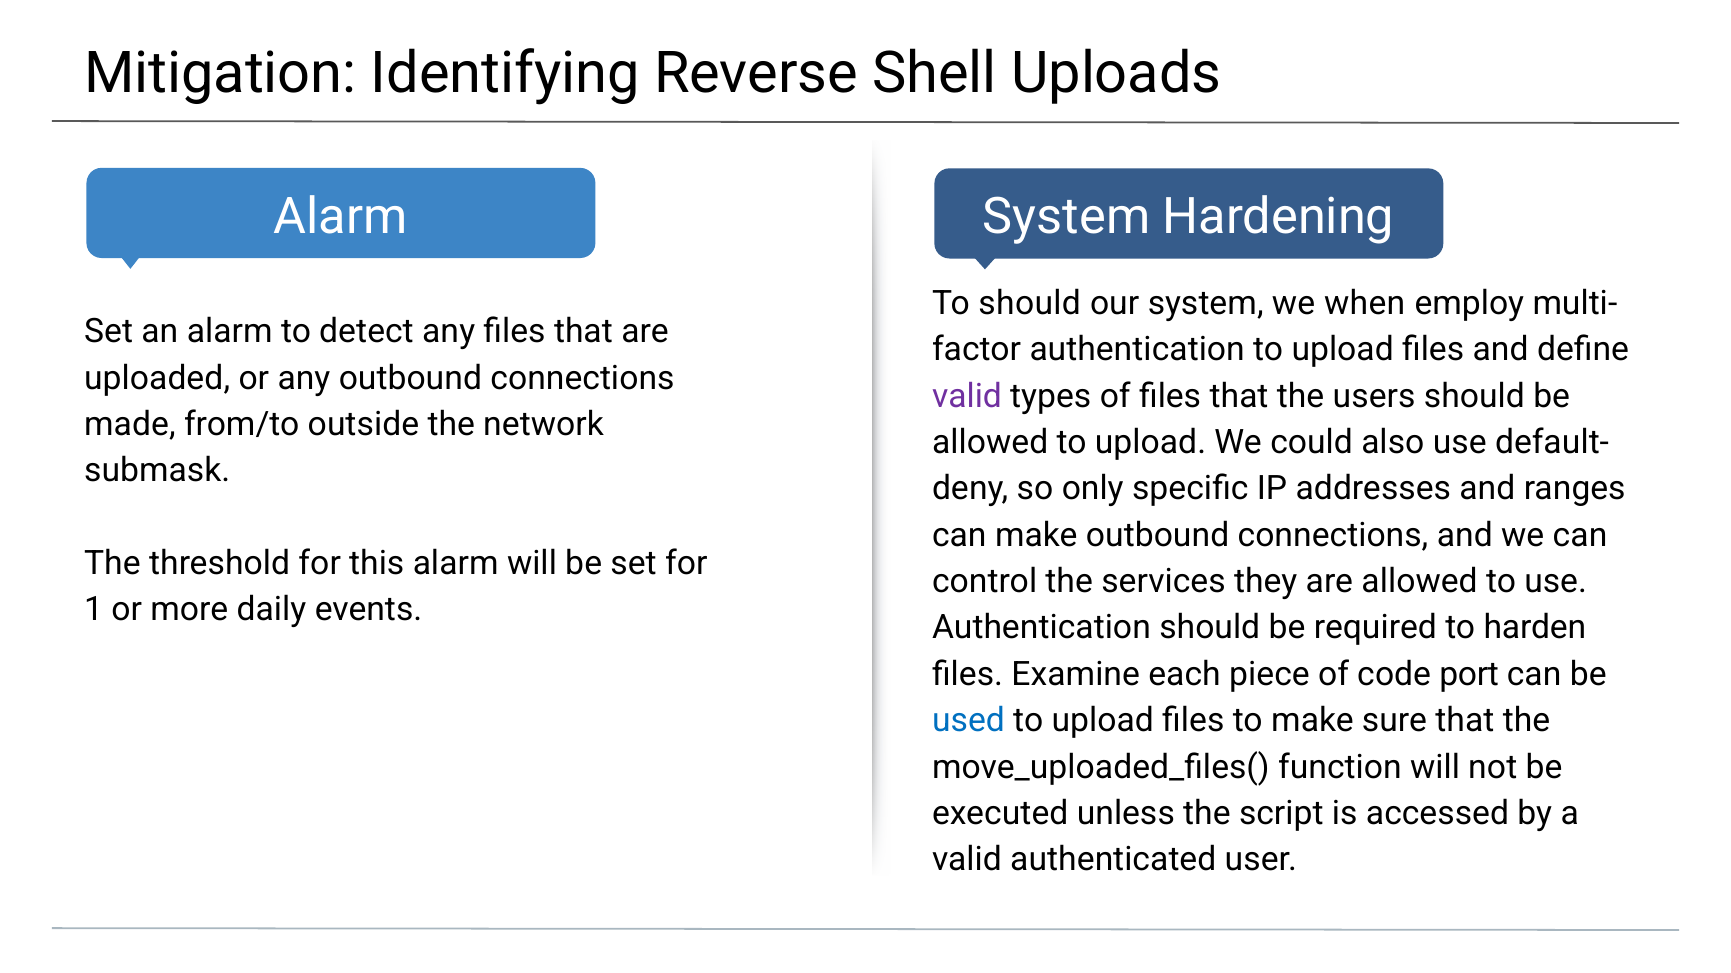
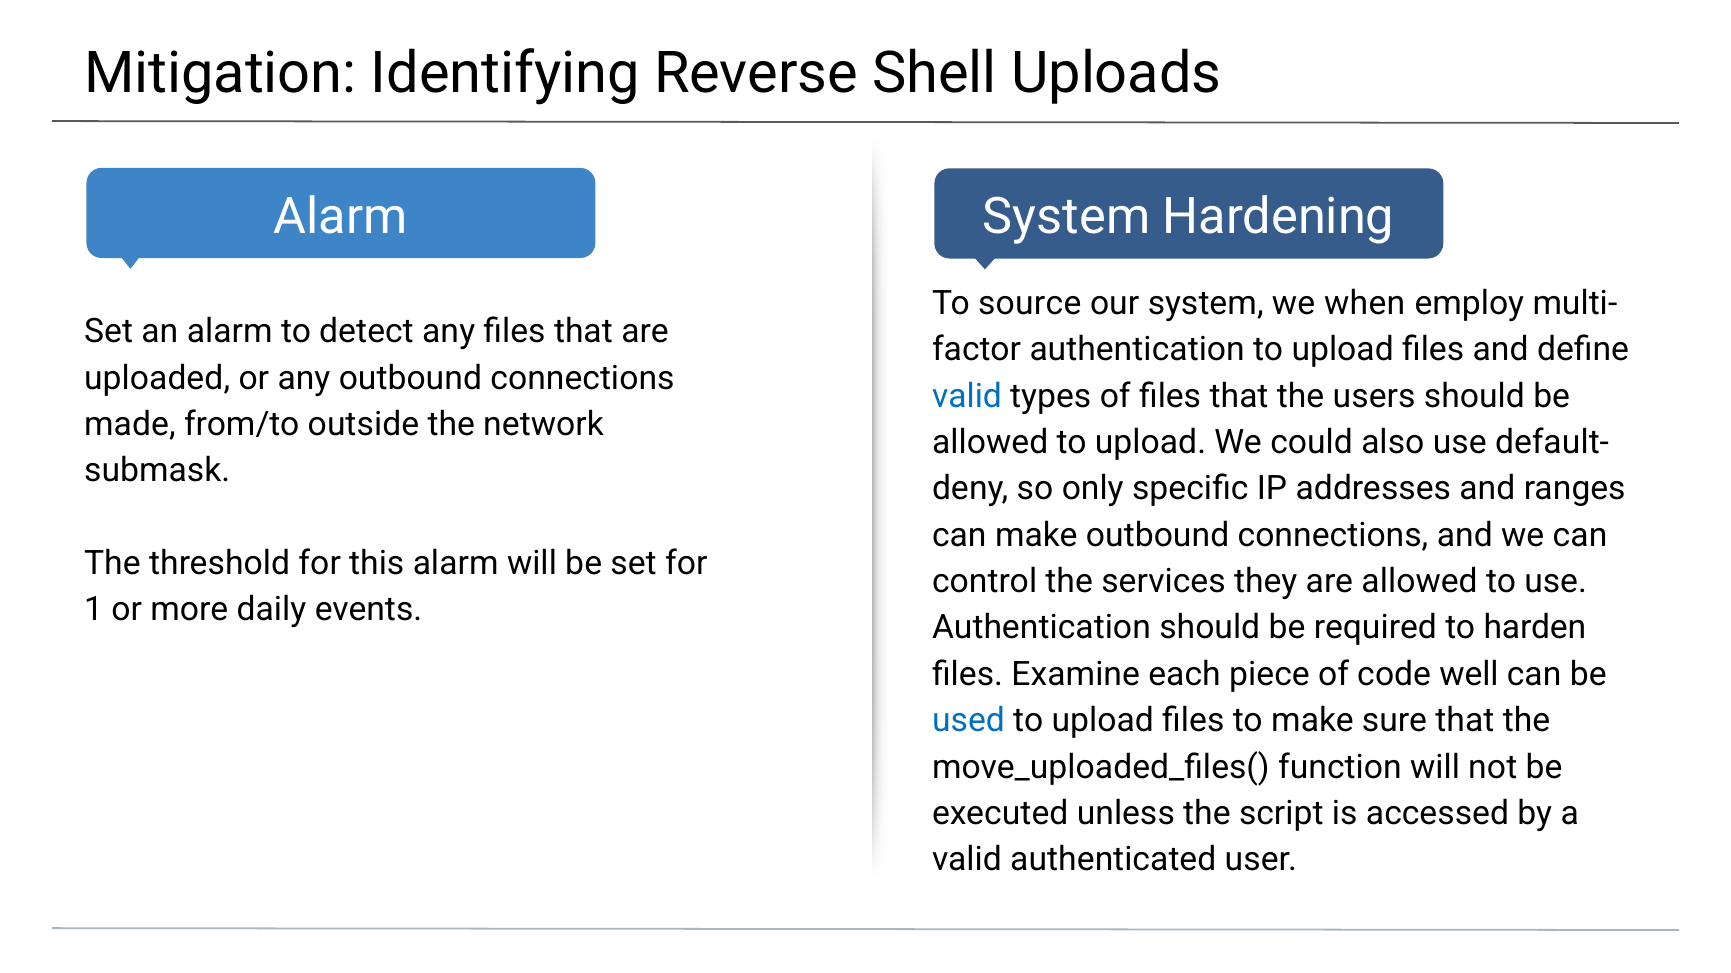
To should: should -> source
valid at (967, 396) colour: purple -> blue
port: port -> well
